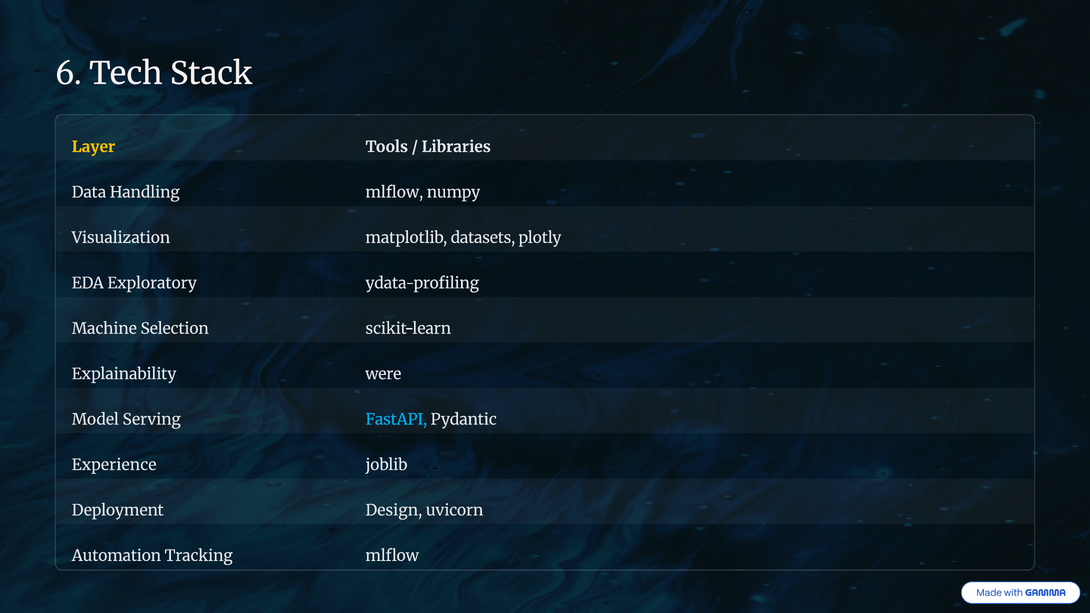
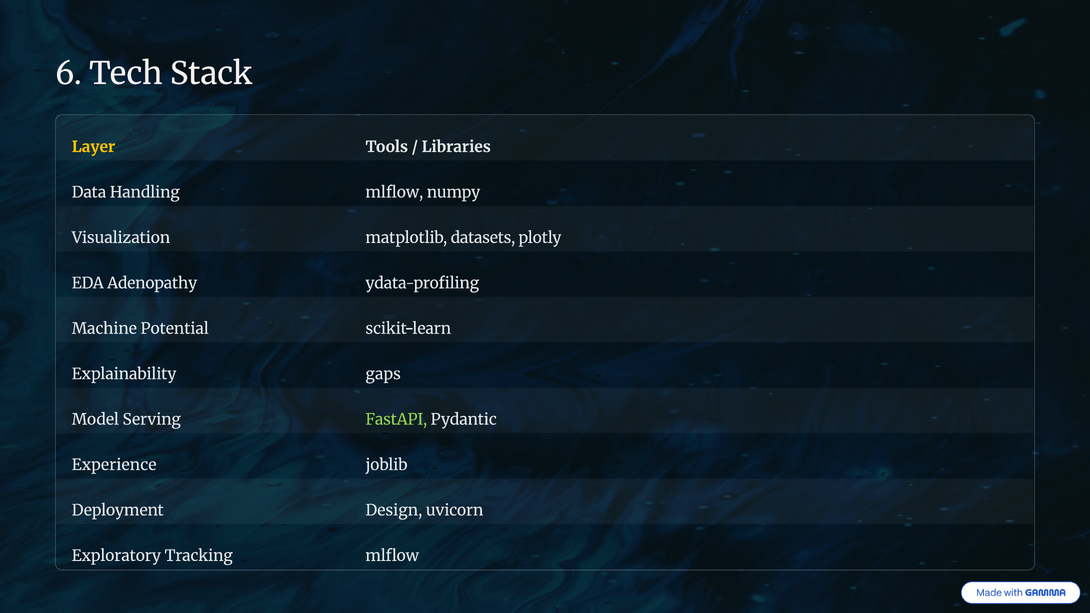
Exploratory: Exploratory -> Adenopathy
Selection: Selection -> Potential
were: were -> gaps
FastAPI colour: light blue -> light green
Automation: Automation -> Exploratory
